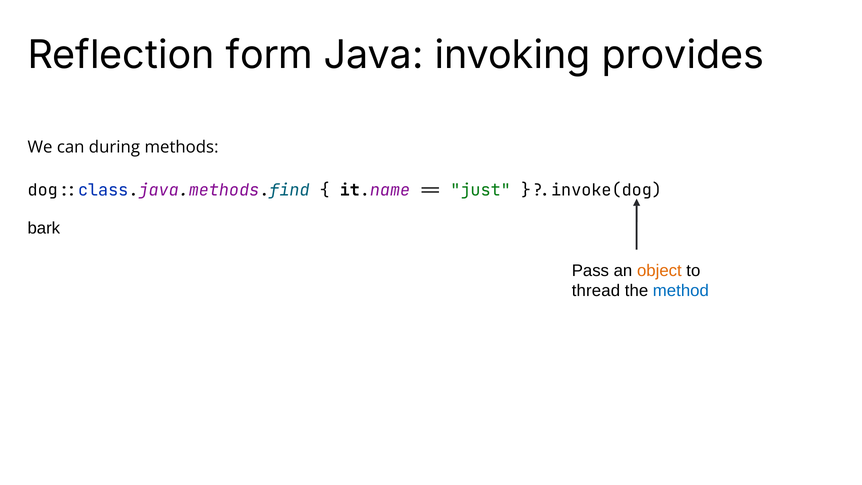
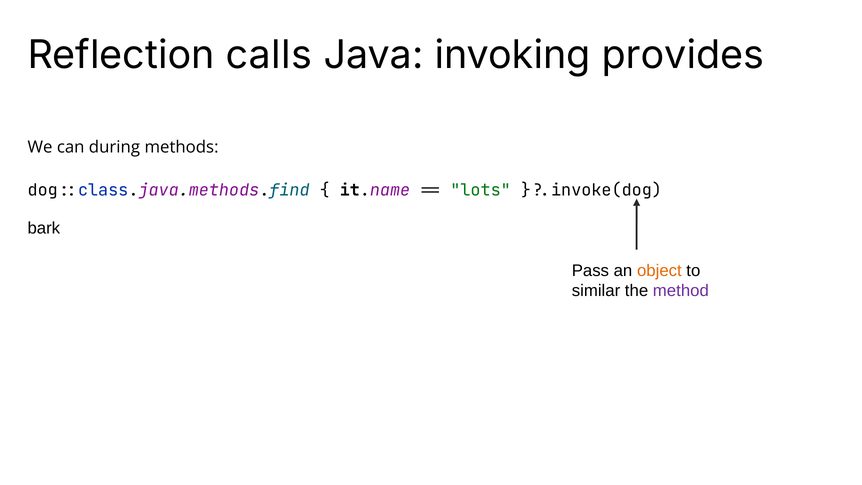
form: form -> calls
just: just -> lots
thread: thread -> similar
method colour: blue -> purple
